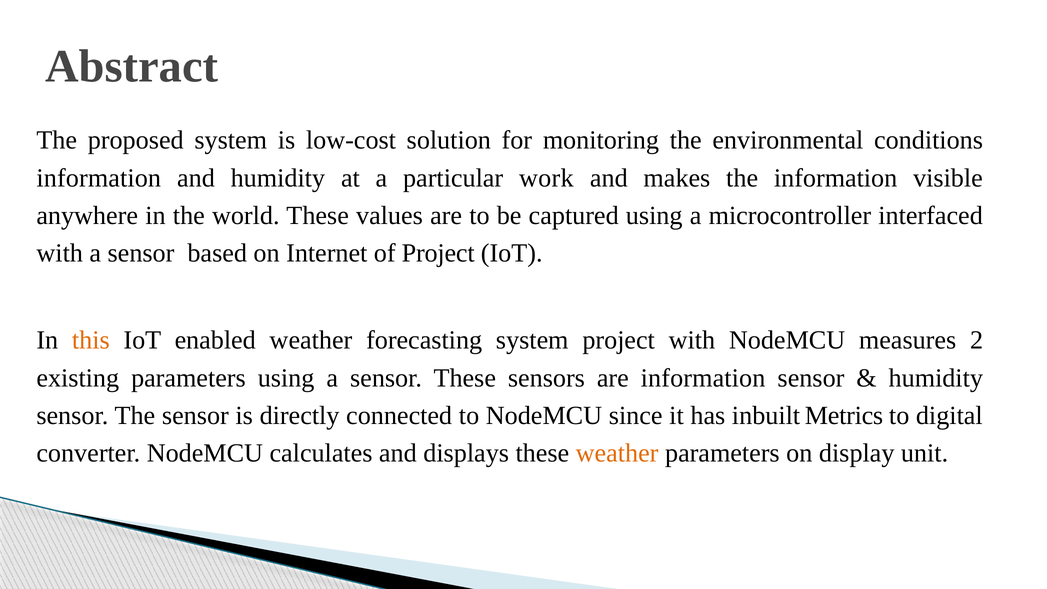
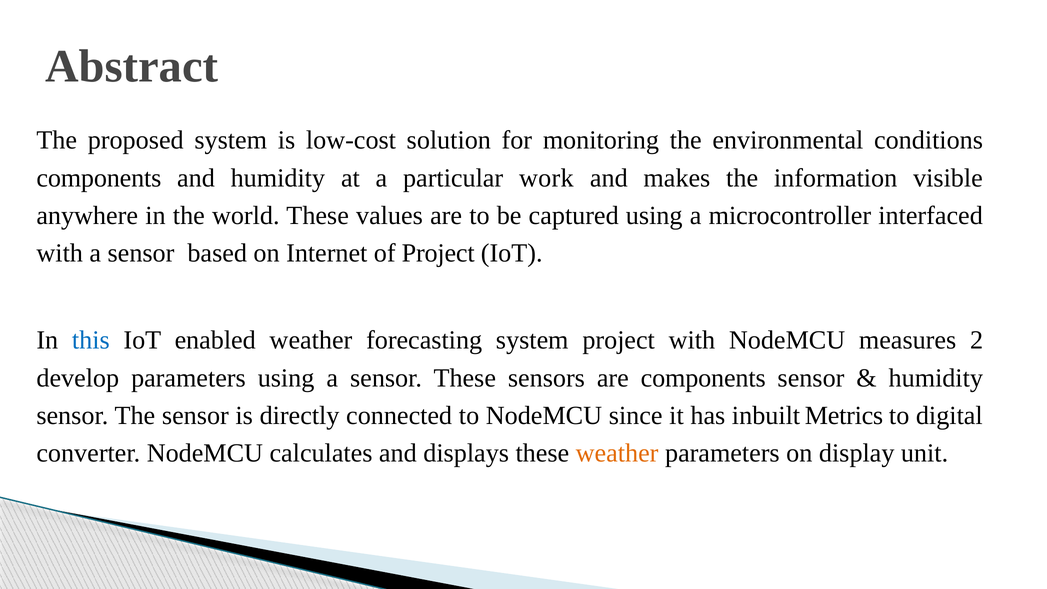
information at (99, 178): information -> components
this colour: orange -> blue
existing: existing -> develop
are information: information -> components
